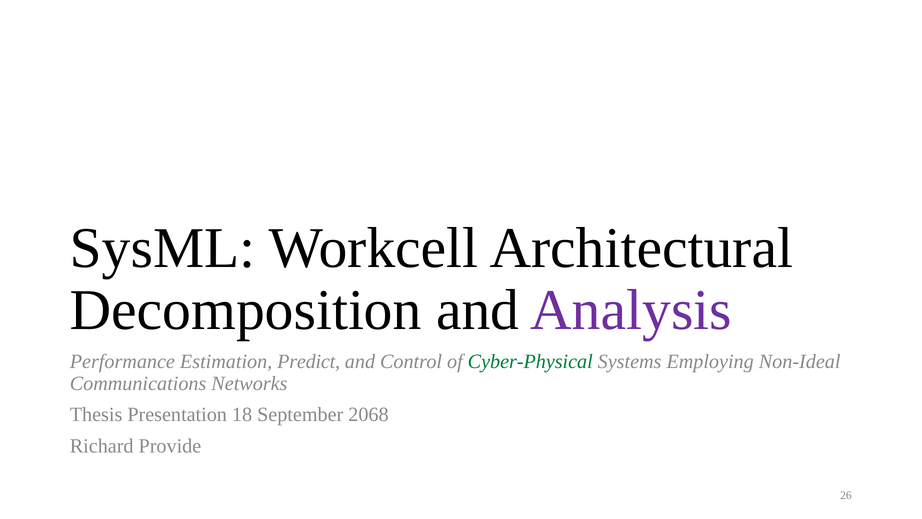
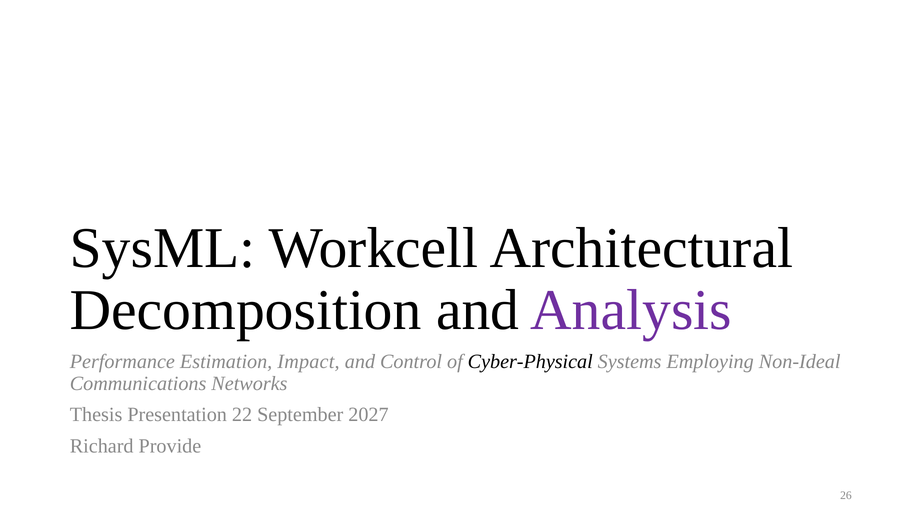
Predict: Predict -> Impact
Cyber-Physical colour: green -> black
18: 18 -> 22
2068: 2068 -> 2027
